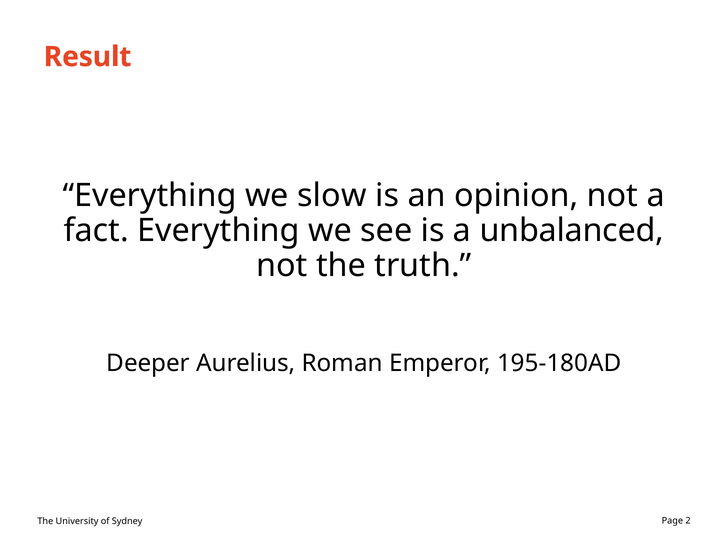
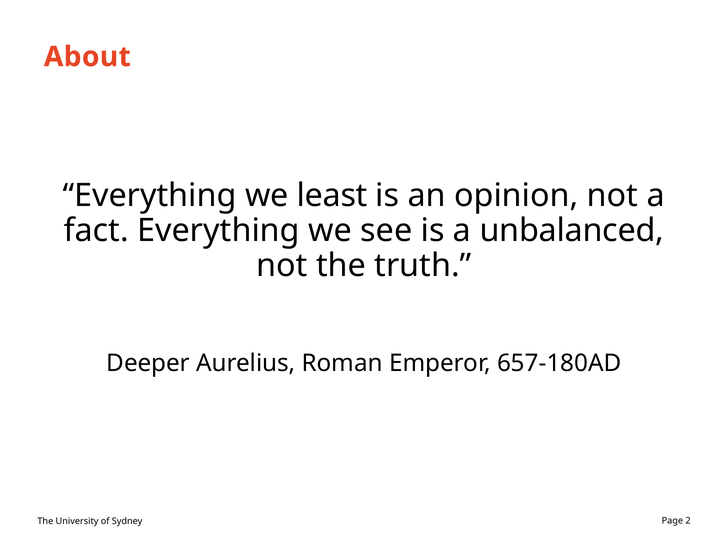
Result: Result -> About
slow: slow -> least
195-180AD: 195-180AD -> 657-180AD
